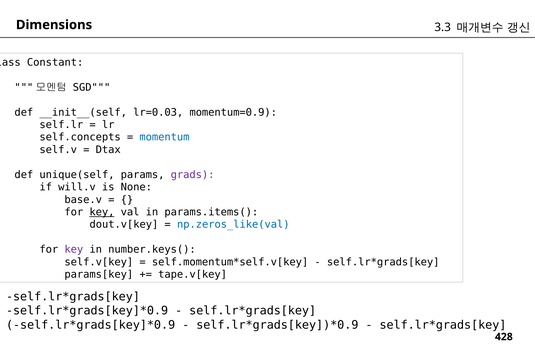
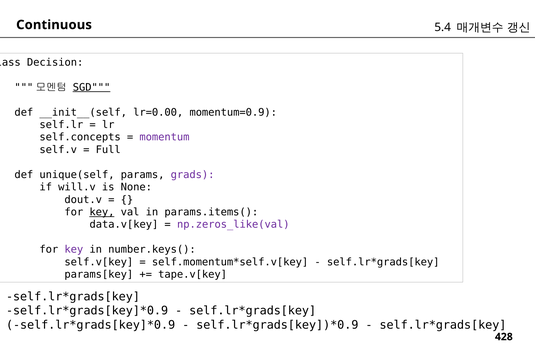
Dimensions: Dimensions -> Continuous
3.3: 3.3 -> 5.4
Constant: Constant -> Decision
SGD underline: none -> present
lr=0.03: lr=0.03 -> lr=0.00
momentum colour: blue -> purple
Dtax: Dtax -> Full
base.v: base.v -> dout.v
dout.v[key: dout.v[key -> data.v[key
np.zeros_like(val colour: blue -> purple
